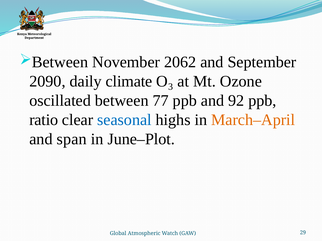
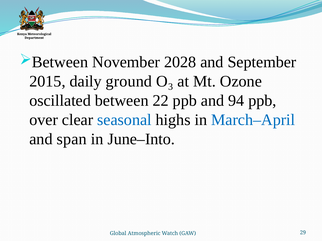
2062: 2062 -> 2028
2090: 2090 -> 2015
climate: climate -> ground
77: 77 -> 22
92: 92 -> 94
ratio: ratio -> over
March–April colour: orange -> blue
June–Plot: June–Plot -> June–Into
